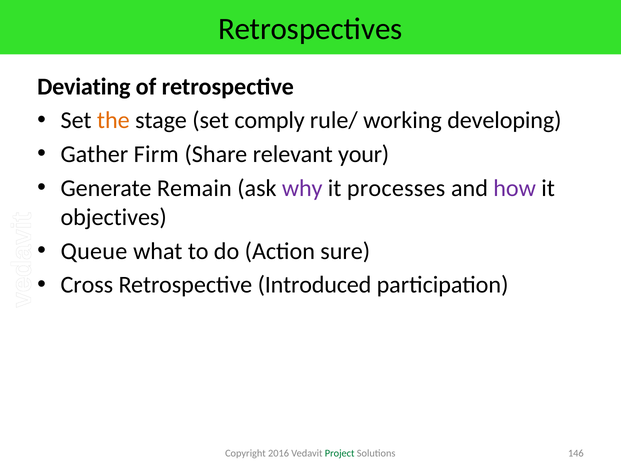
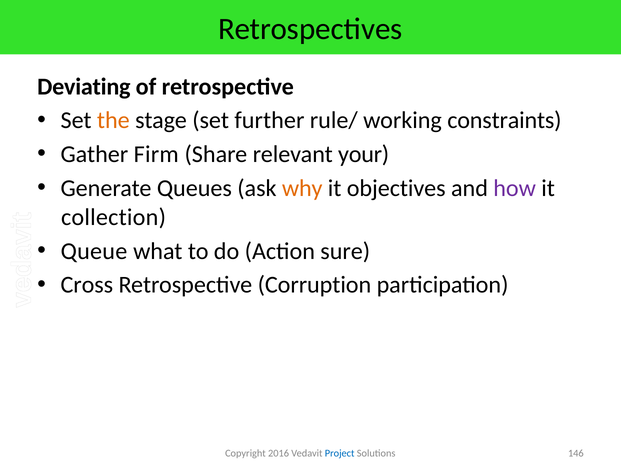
comply: comply -> further
developing: developing -> constraints
Remain: Remain -> Queues
why colour: purple -> orange
processes: processes -> objectives
objectives: objectives -> collection
Introduced: Introduced -> Corruption
Project colour: green -> blue
